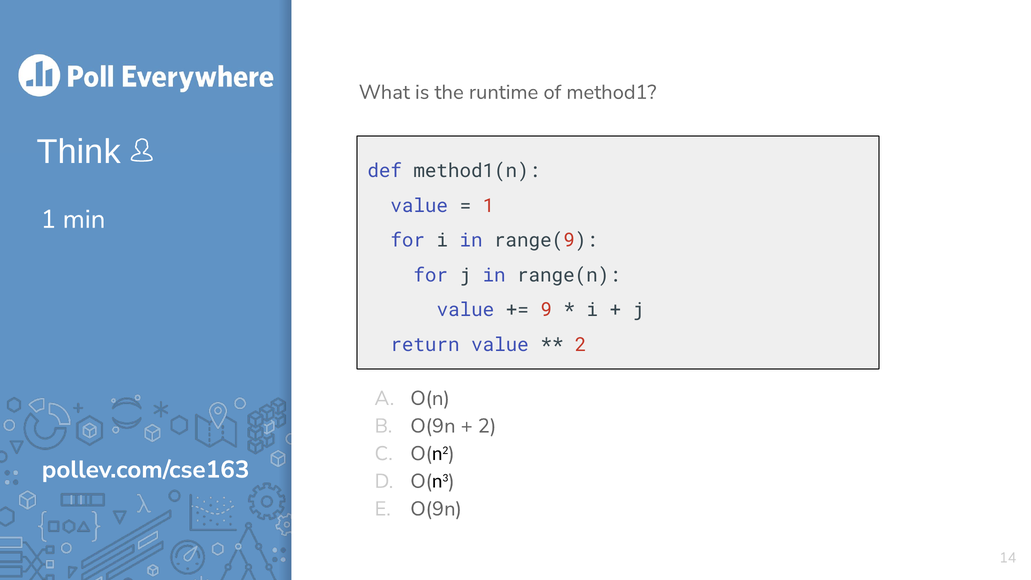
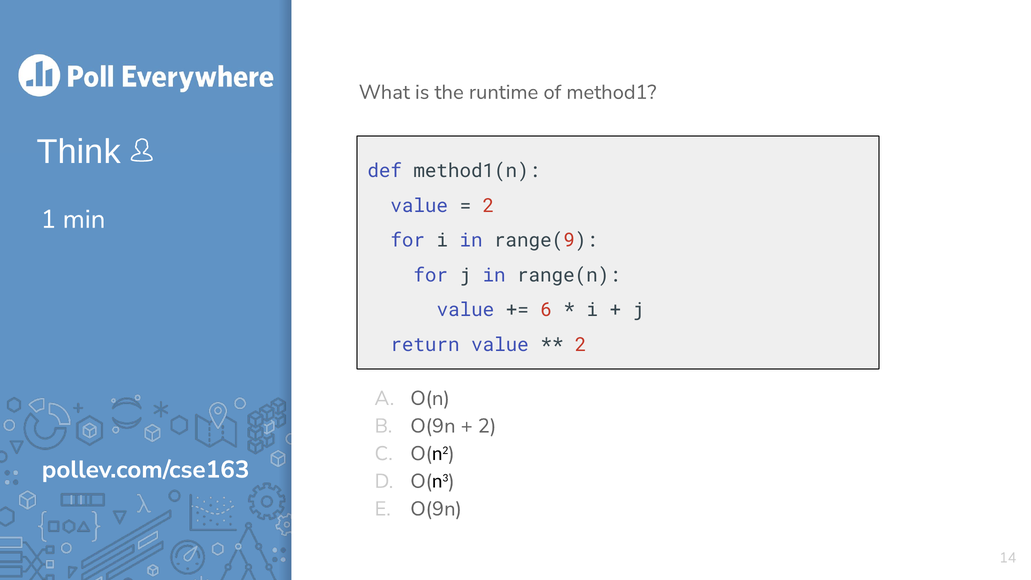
1 at (488, 206): 1 -> 2
9: 9 -> 6
